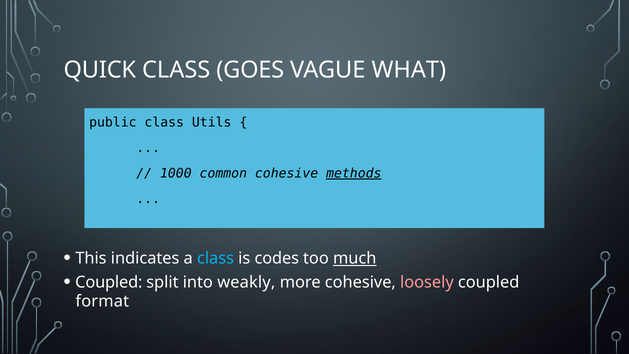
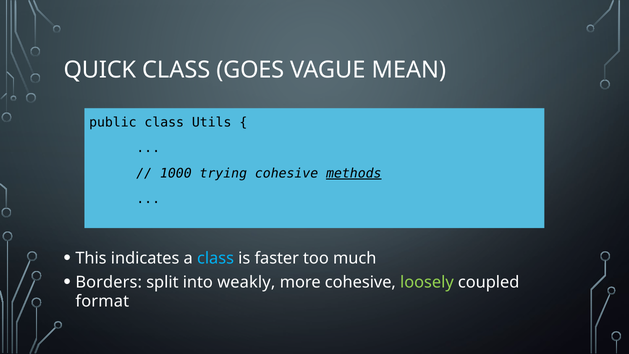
WHAT: WHAT -> MEAN
common: common -> trying
codes: codes -> faster
much underline: present -> none
Coupled at (109, 282): Coupled -> Borders
loosely colour: pink -> light green
